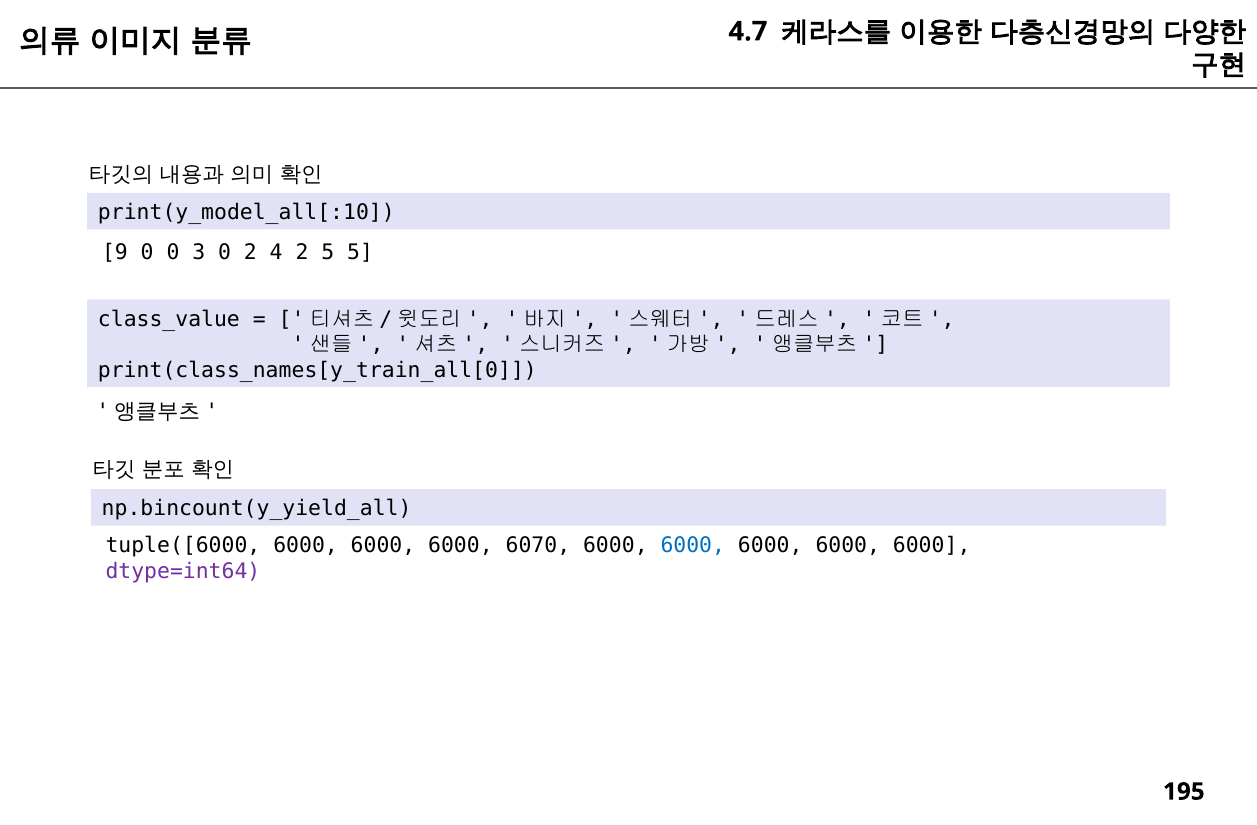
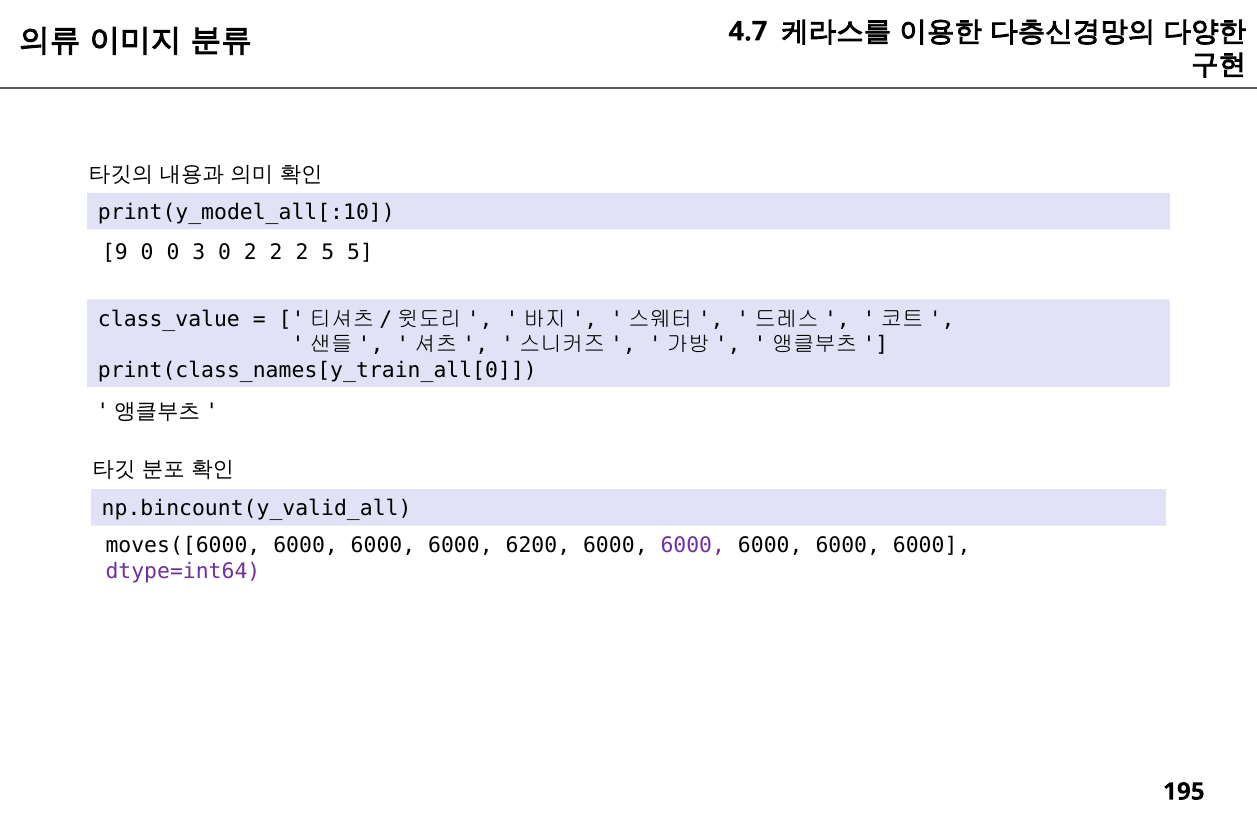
0 2 4: 4 -> 2
np.bincount(y_yield_all: np.bincount(y_yield_all -> np.bincount(y_valid_all
tuple([6000: tuple([6000 -> moves([6000
6070: 6070 -> 6200
6000 at (693, 546) colour: blue -> purple
